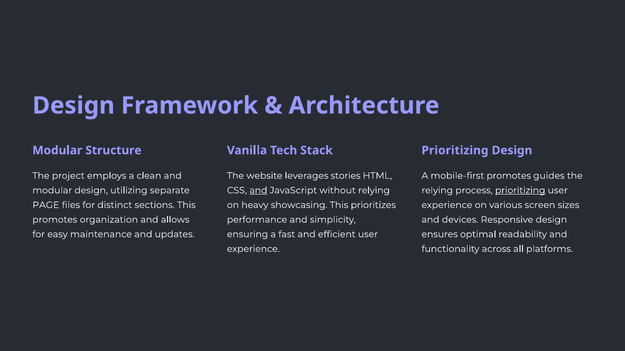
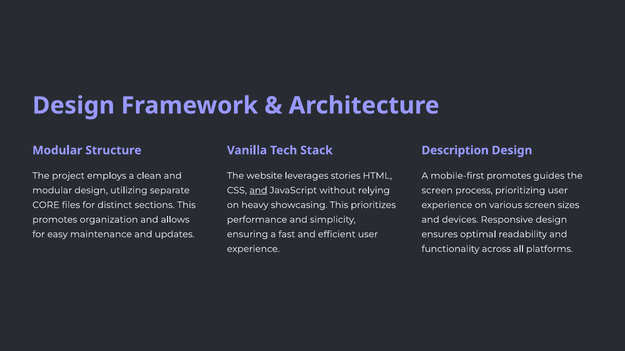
Prioritizing at (455, 151): Prioritizing -> Description
relying at (437, 191): relying -> screen
prioritizing at (520, 191) underline: present -> none
PAGE: PAGE -> CORE
